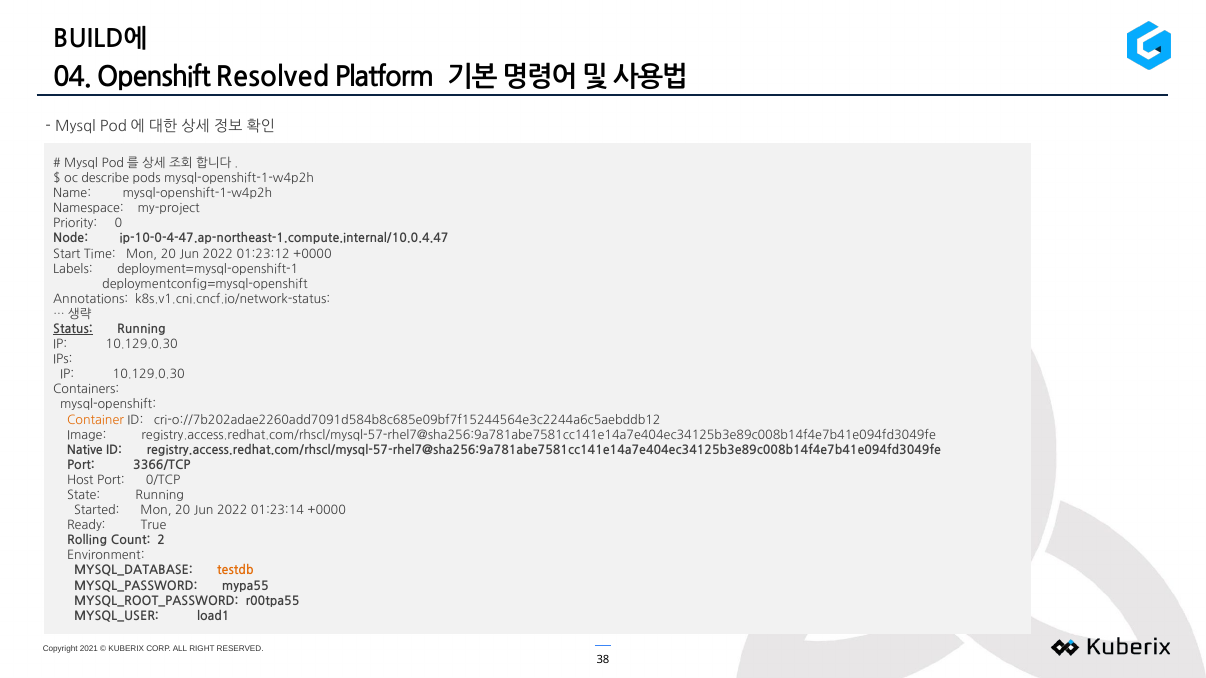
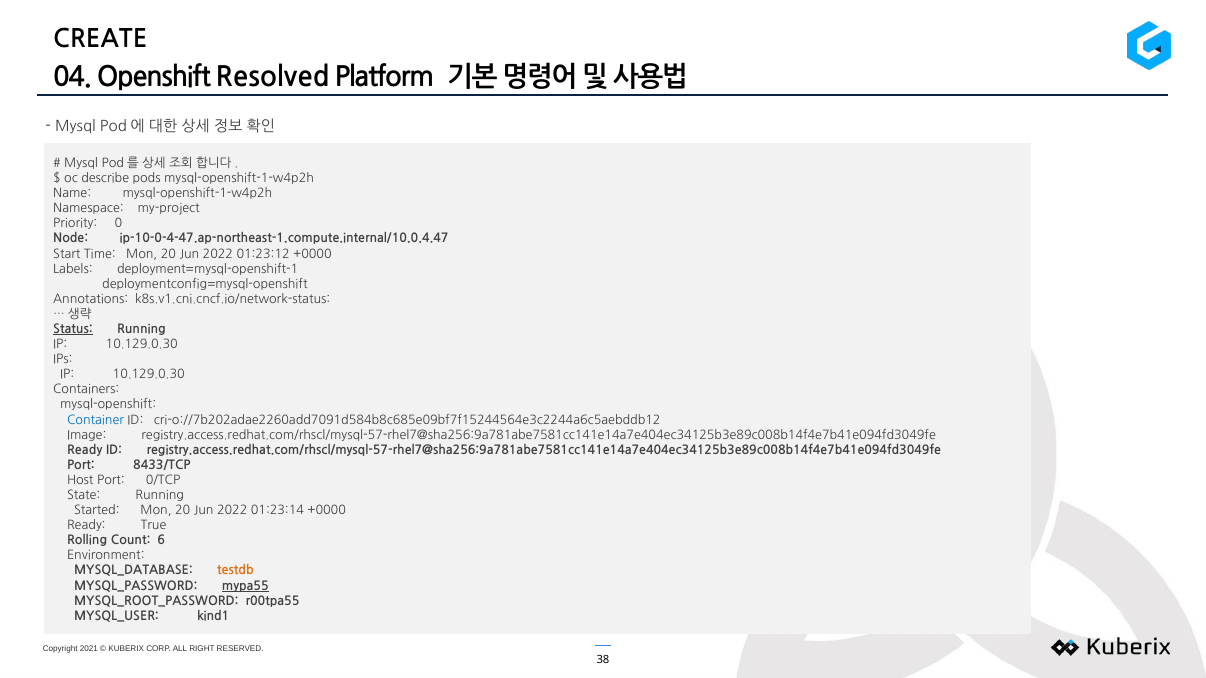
BUILD에: BUILD에 -> CREATE
Container colour: orange -> blue
Native at (85, 450): Native -> Ready
3366/TCP: 3366/TCP -> 8433/TCP
2: 2 -> 6
mypa55 underline: none -> present
load1: load1 -> kind1
